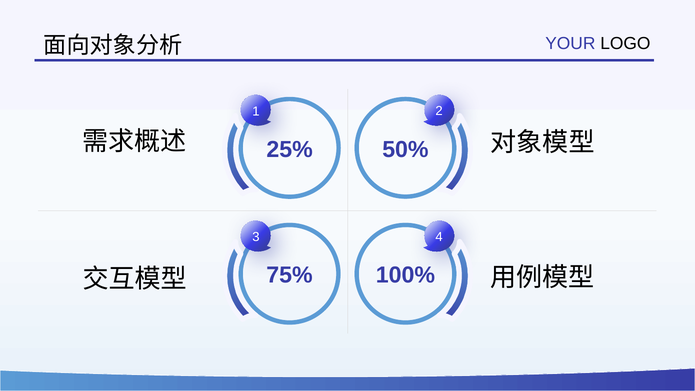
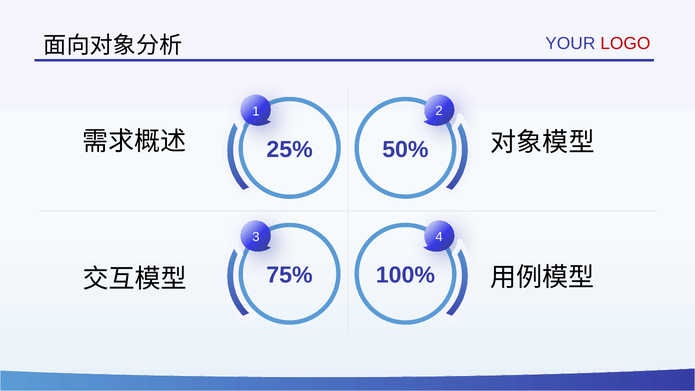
LOGO colour: black -> red
